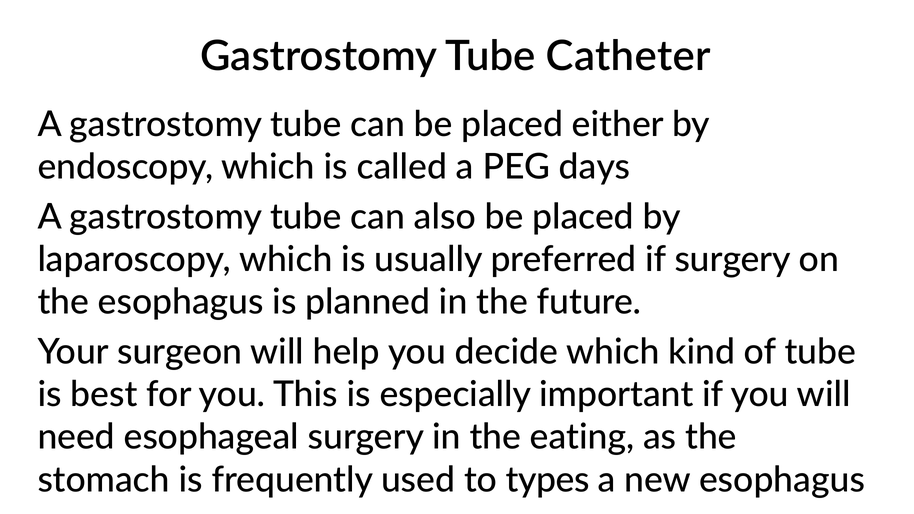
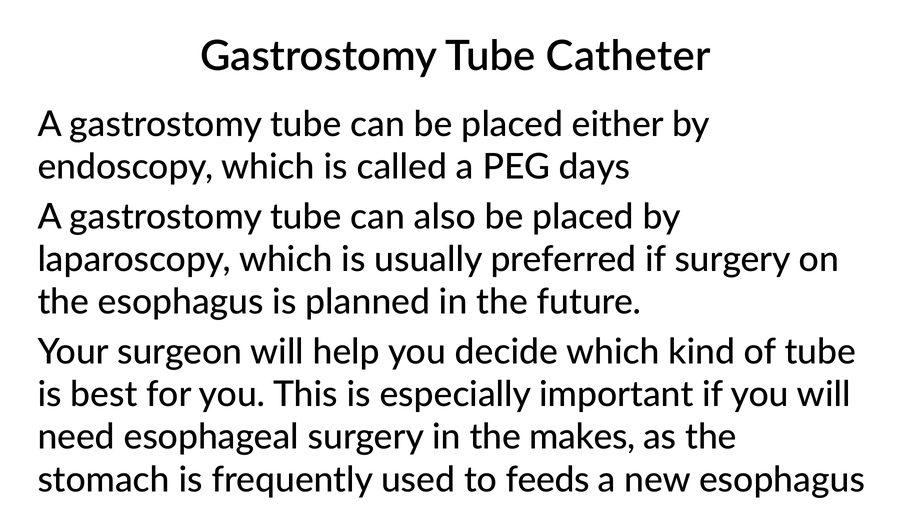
eating: eating -> makes
types: types -> feeds
